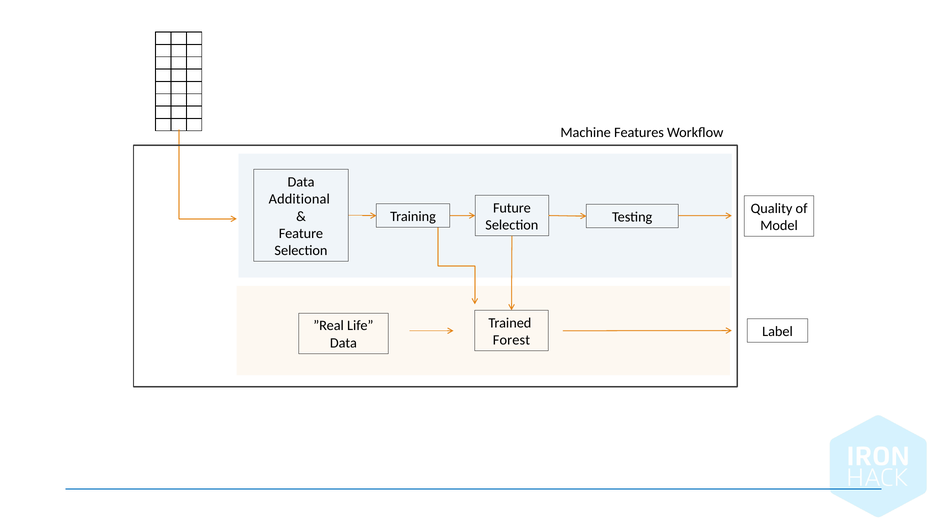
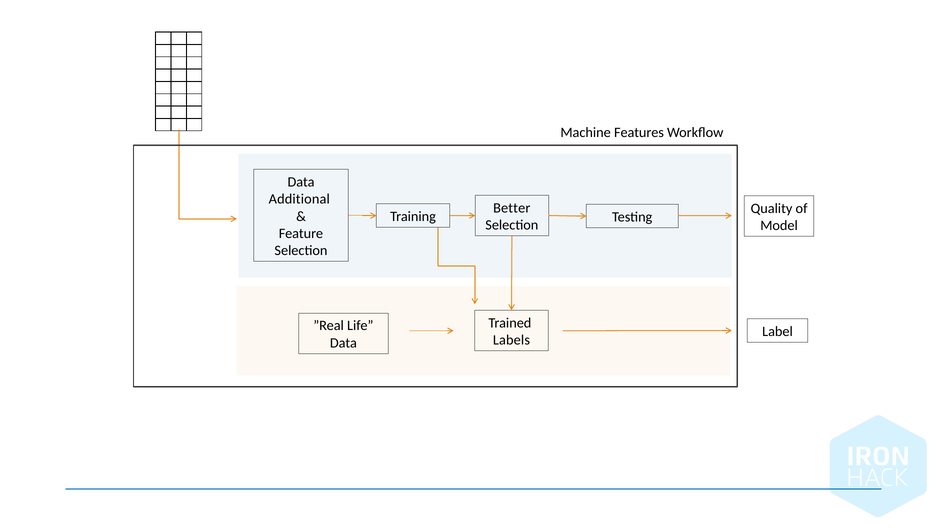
Future: Future -> Better
Forest: Forest -> Labels
